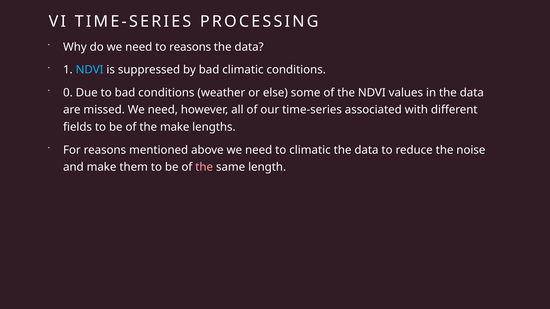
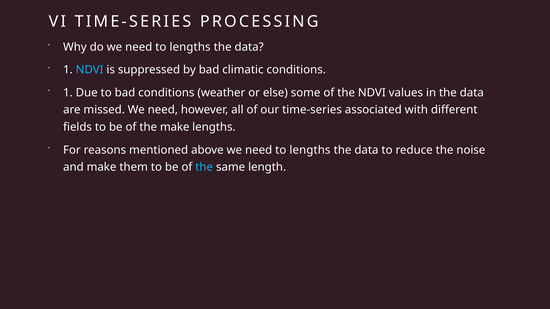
reasons at (190, 47): reasons -> lengths
0 at (68, 93): 0 -> 1
climatic at (310, 150): climatic -> lengths
the at (204, 167) colour: pink -> light blue
